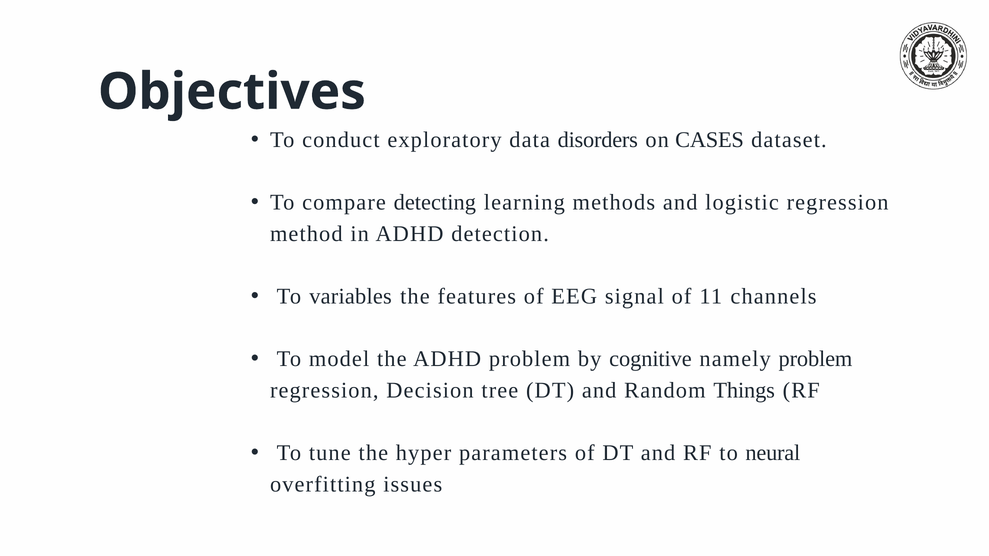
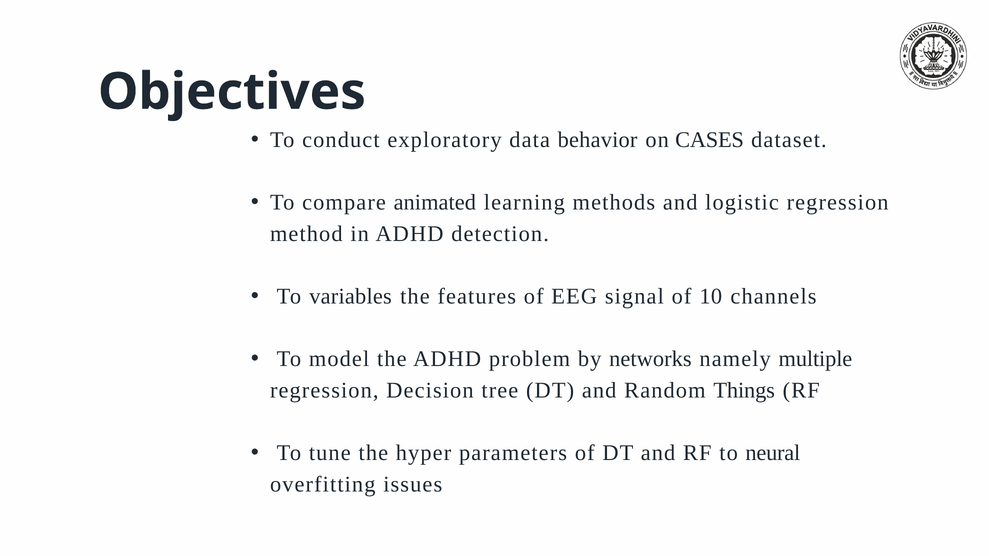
disorders: disorders -> behavior
detecting: detecting -> animated
11: 11 -> 10
cognitive: cognitive -> networks
namely problem: problem -> multiple
